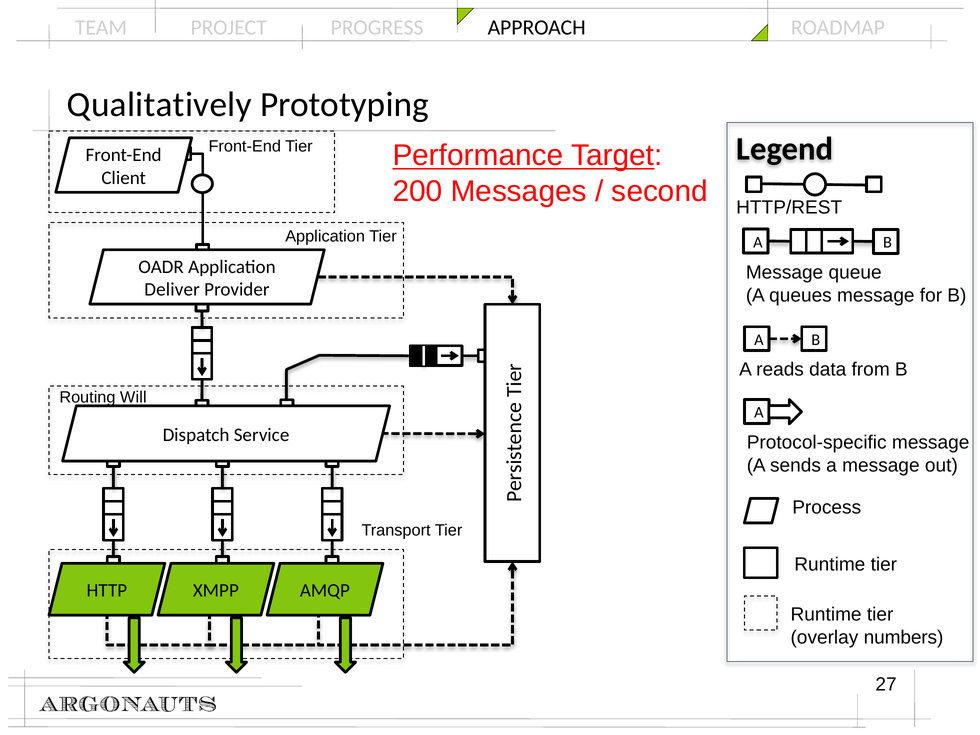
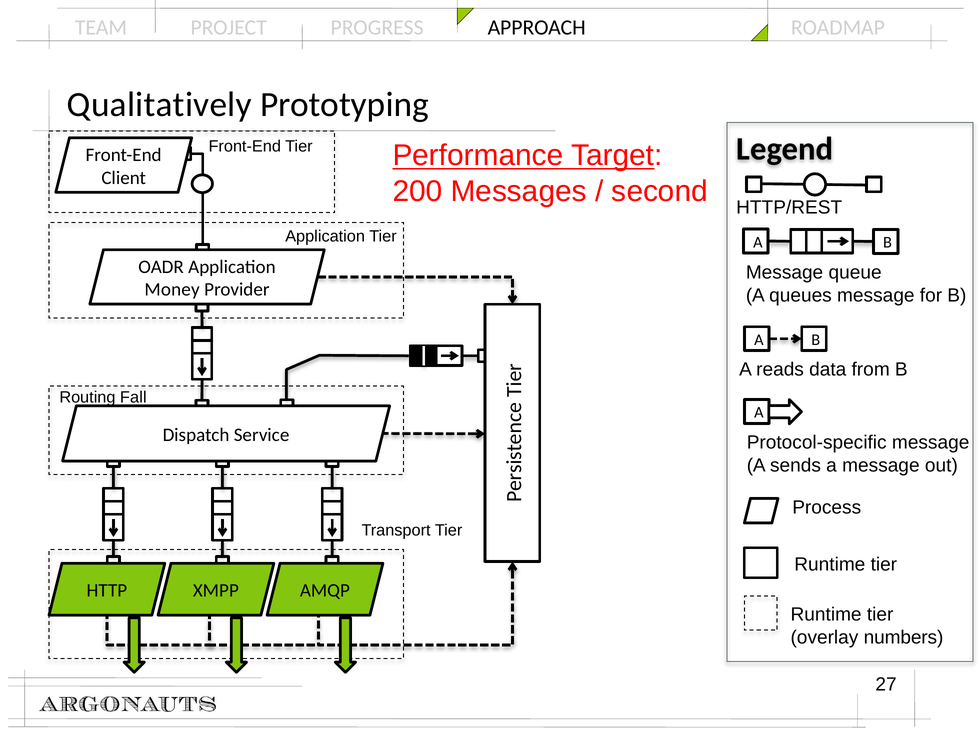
Deliver: Deliver -> Money
Will: Will -> Fall
